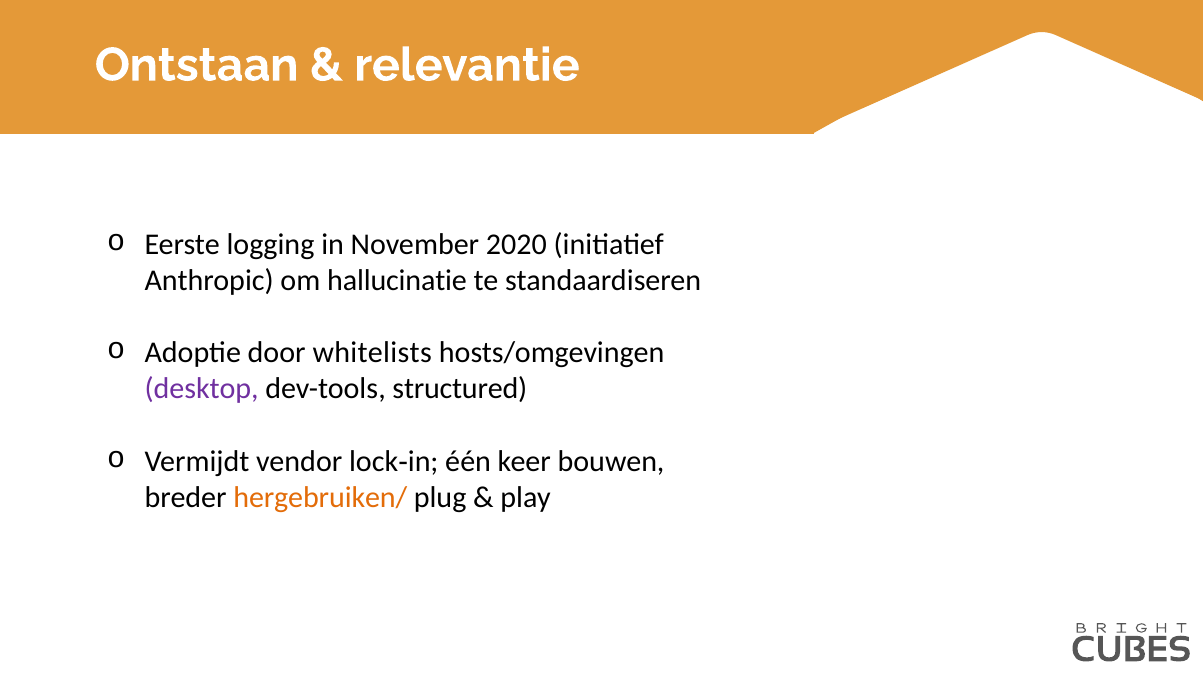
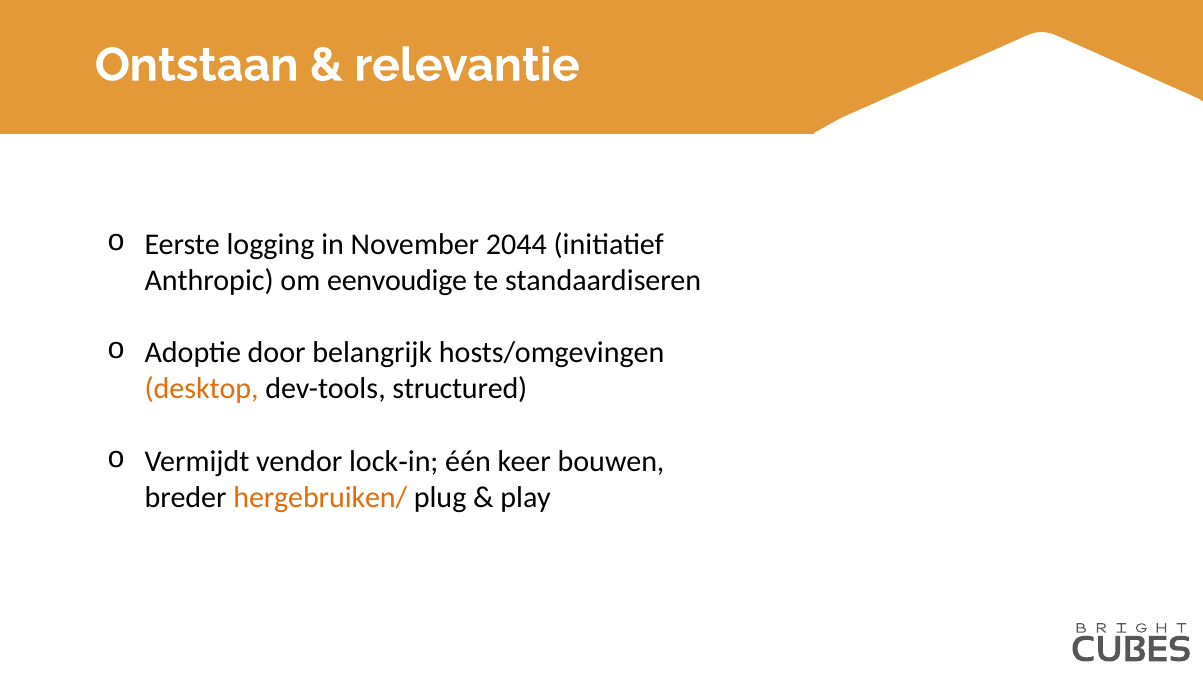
2020: 2020 -> 2044
hallucinatie: hallucinatie -> eenvoudige
whitelists: whitelists -> belangrijk
desktop colour: purple -> orange
